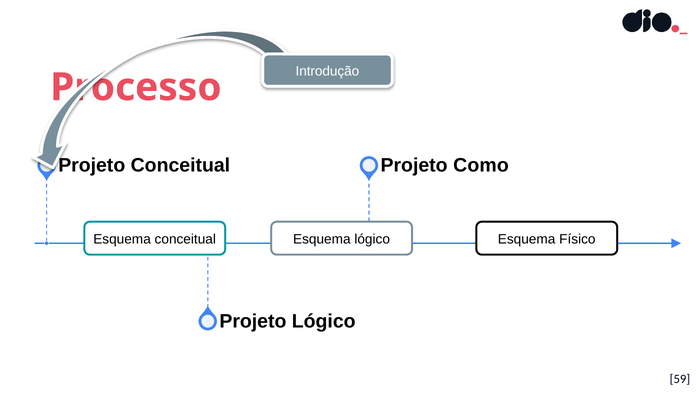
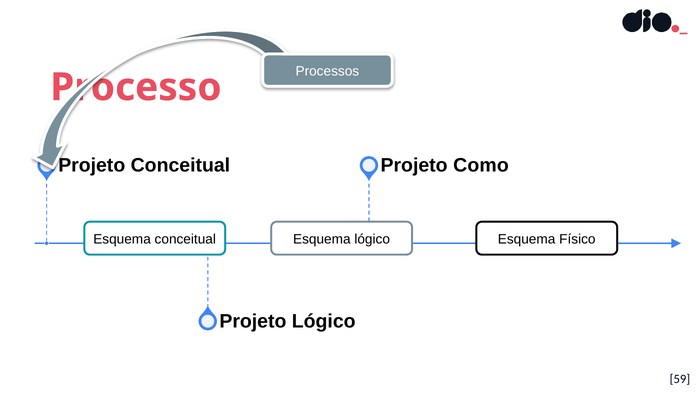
Introdução: Introdução -> Processos
